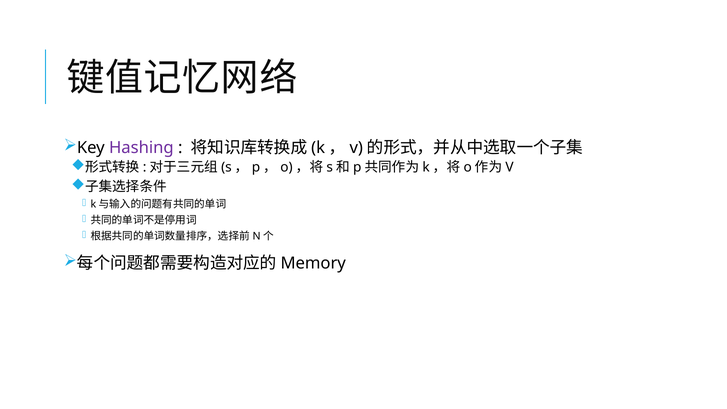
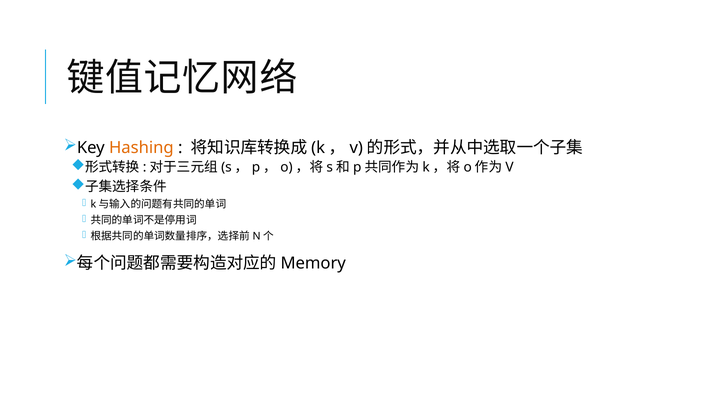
Hashing colour: purple -> orange
